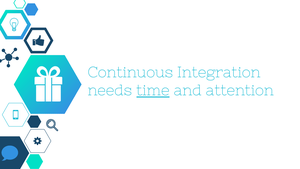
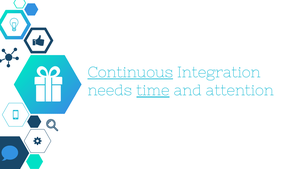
Continuous underline: none -> present
